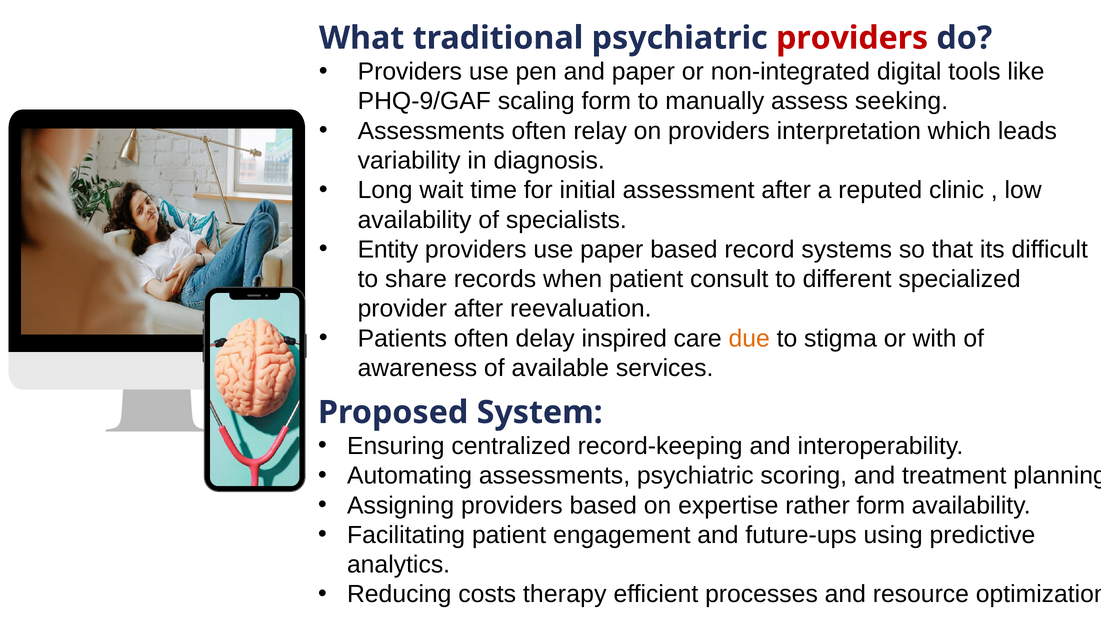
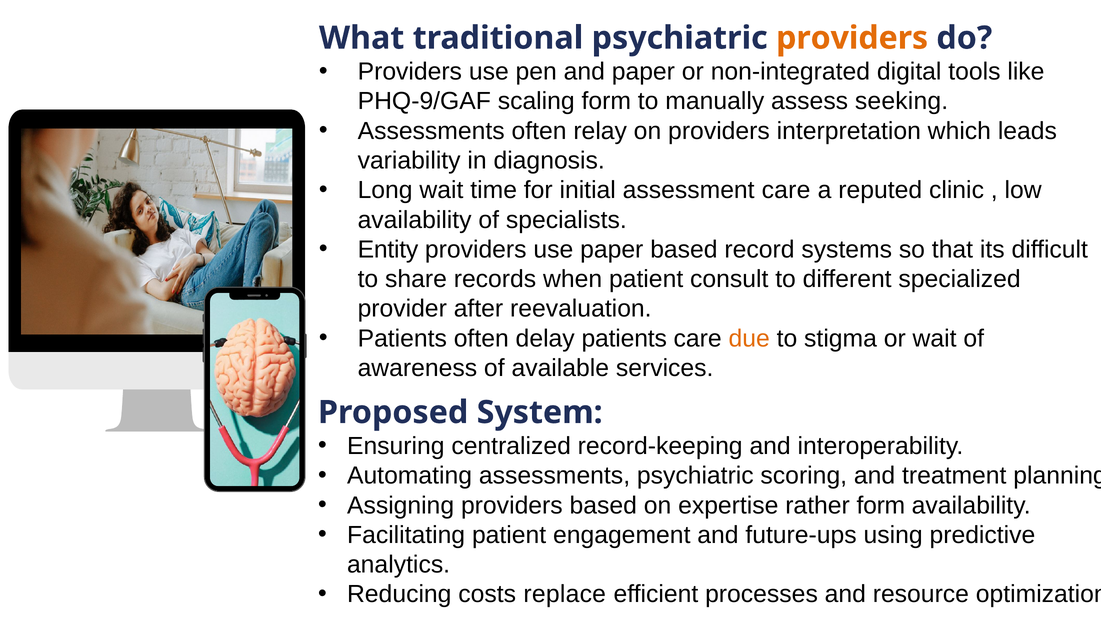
providers at (852, 38) colour: red -> orange
assessment after: after -> care
delay inspired: inspired -> patients
or with: with -> wait
therapy: therapy -> replace
